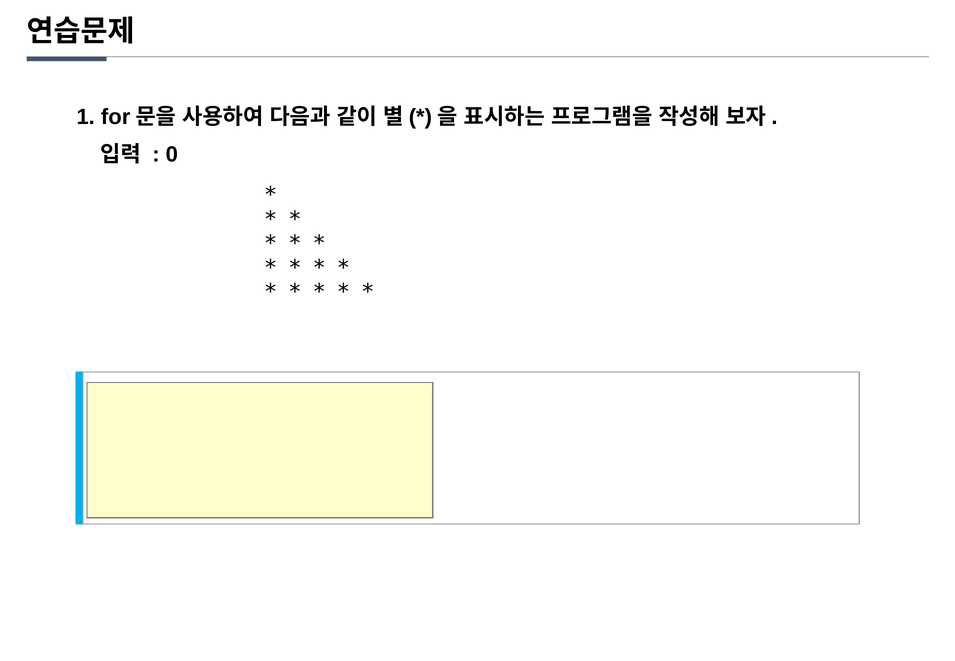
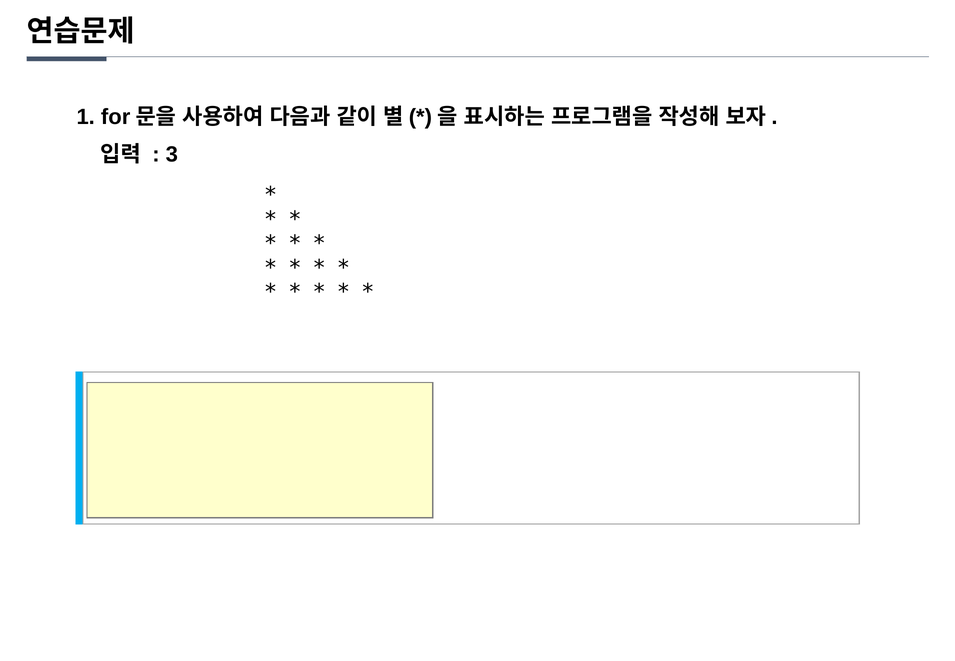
0: 0 -> 3
